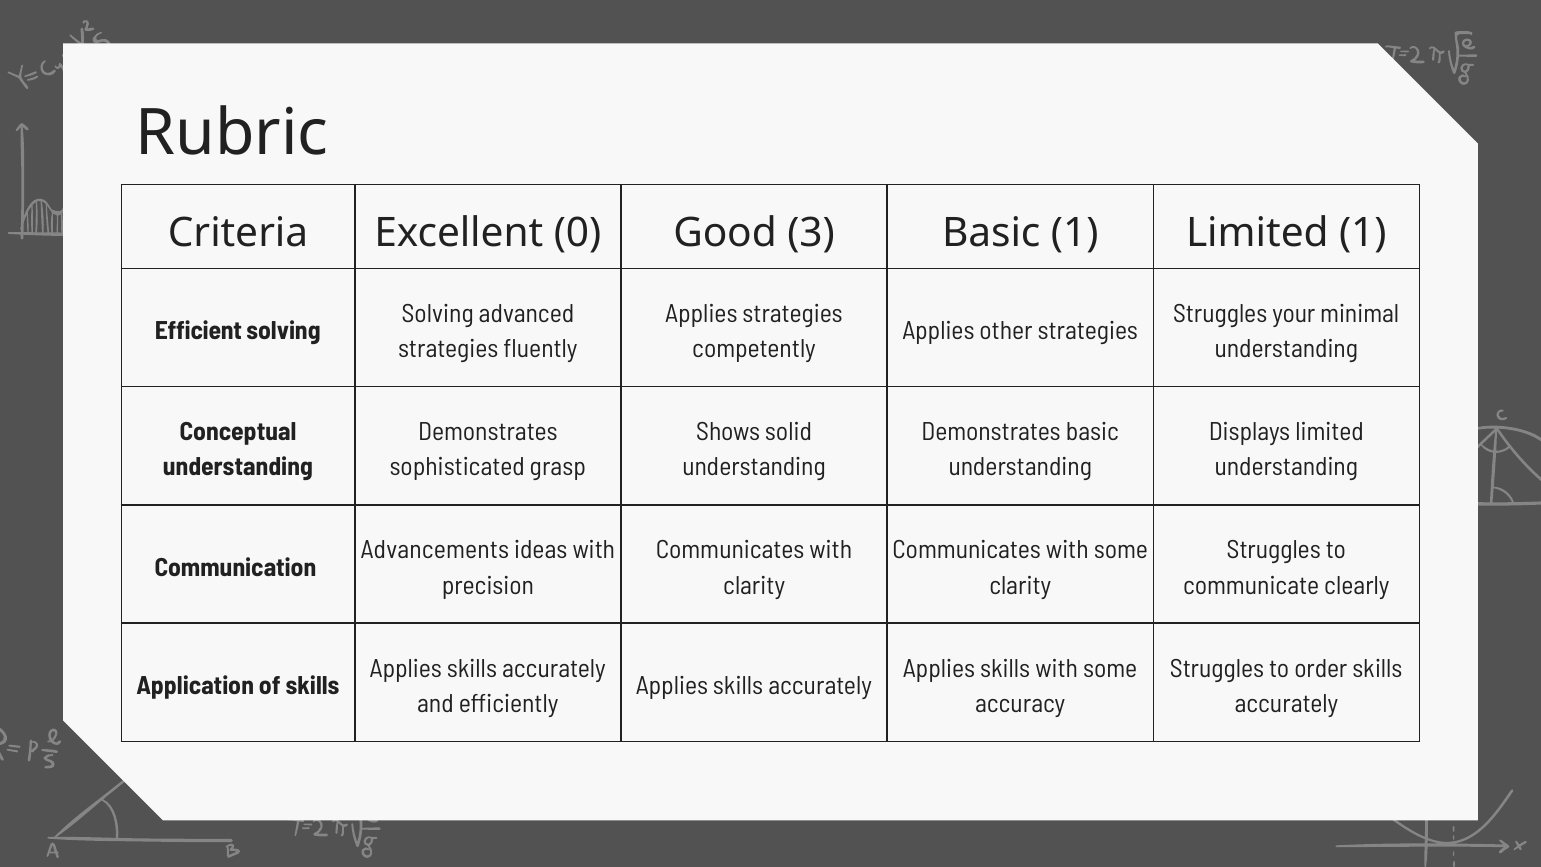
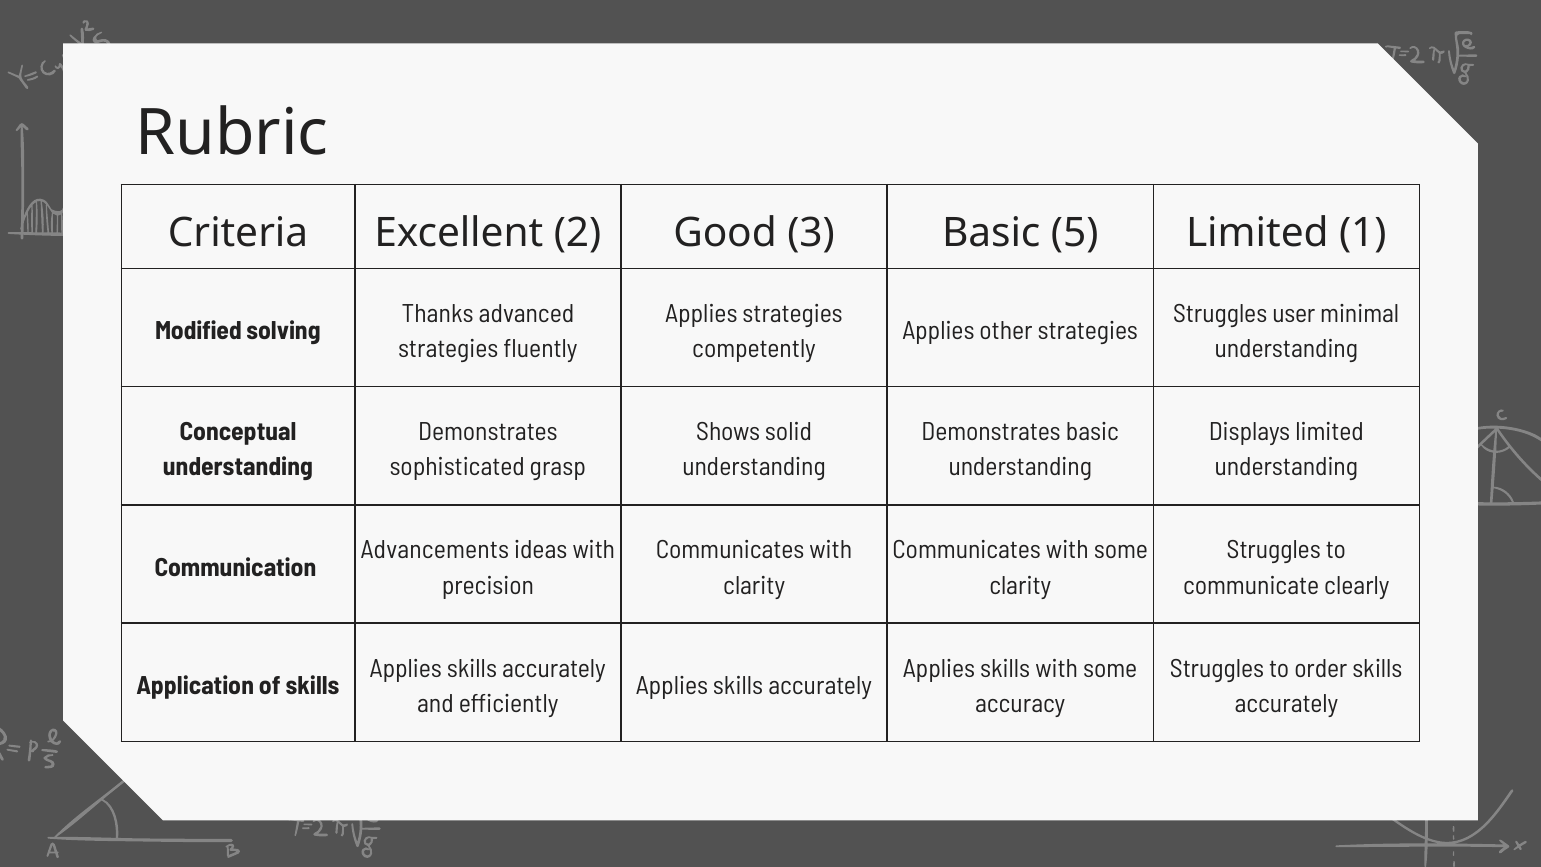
0: 0 -> 2
Basic 1: 1 -> 5
Solving at (438, 314): Solving -> Thanks
your: your -> user
Efficient: Efficient -> Modified
